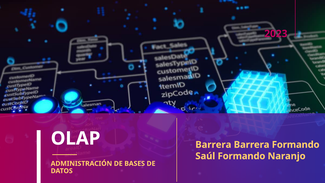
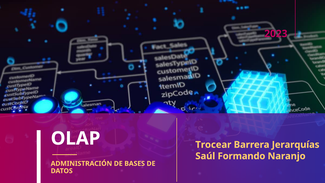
Barrera at (213, 145): Barrera -> Trocear
Barrera Formando: Formando -> Jerarquías
